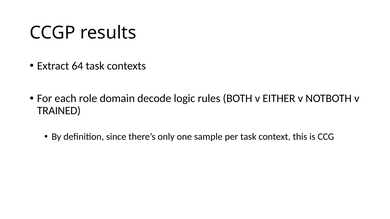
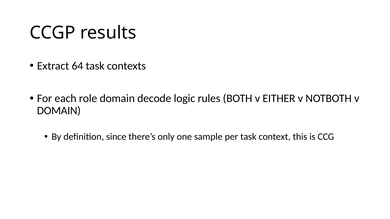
TRAINED at (59, 111): TRAINED -> DOMAIN
